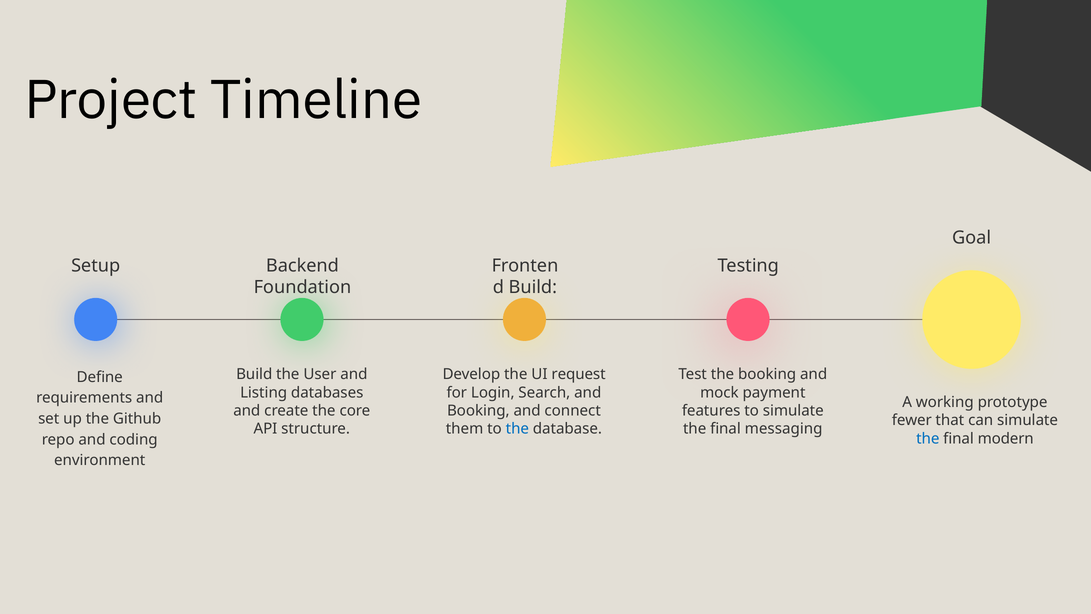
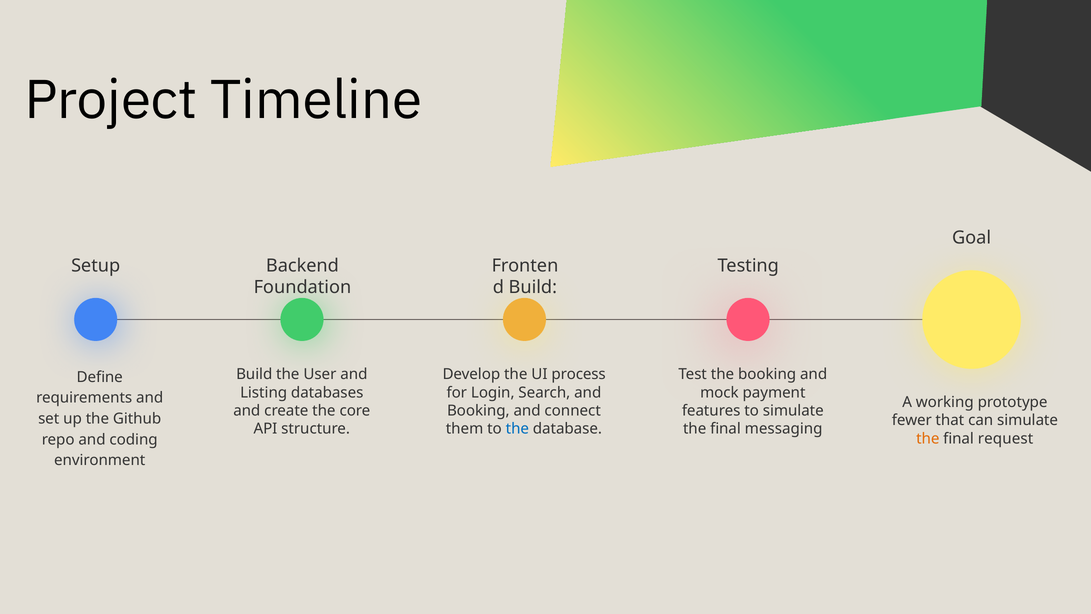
request: request -> process
the at (928, 438) colour: blue -> orange
modern: modern -> request
